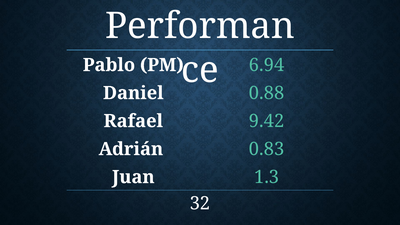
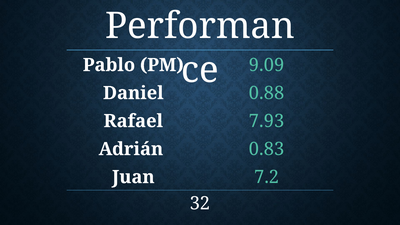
6.94: 6.94 -> 9.09
9.42: 9.42 -> 7.93
1.3: 1.3 -> 7.2
